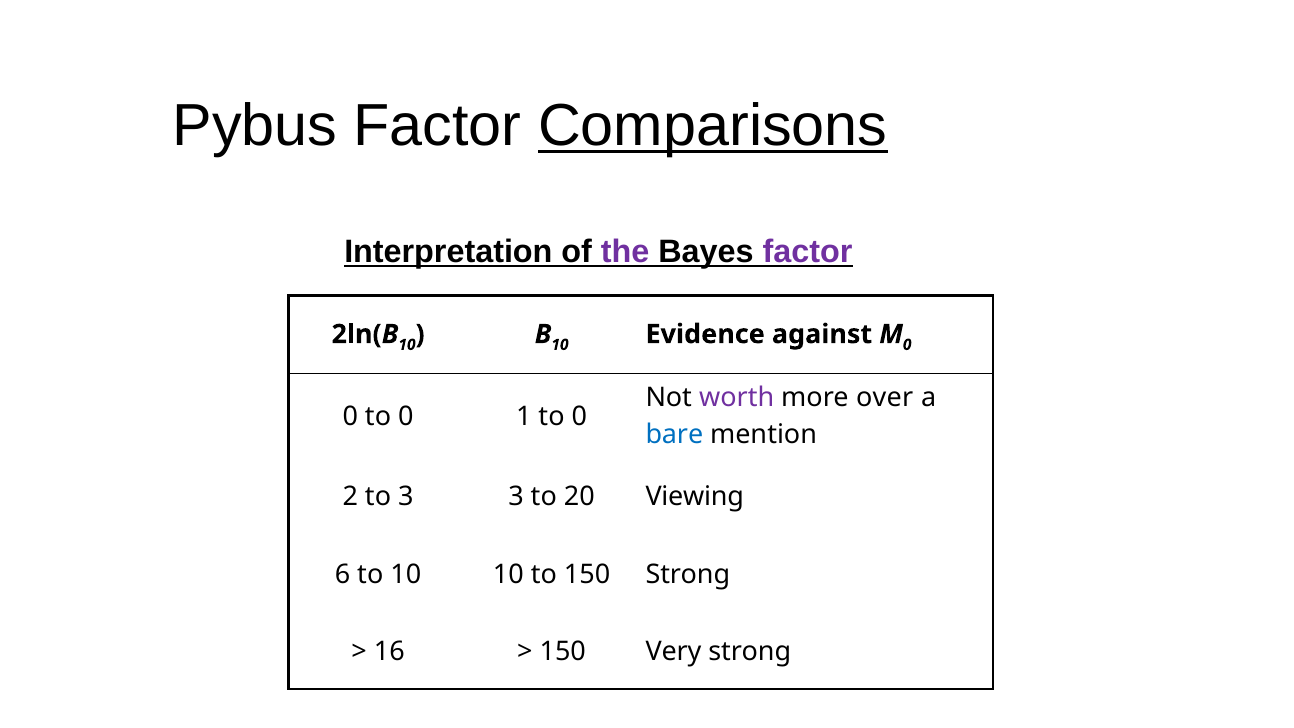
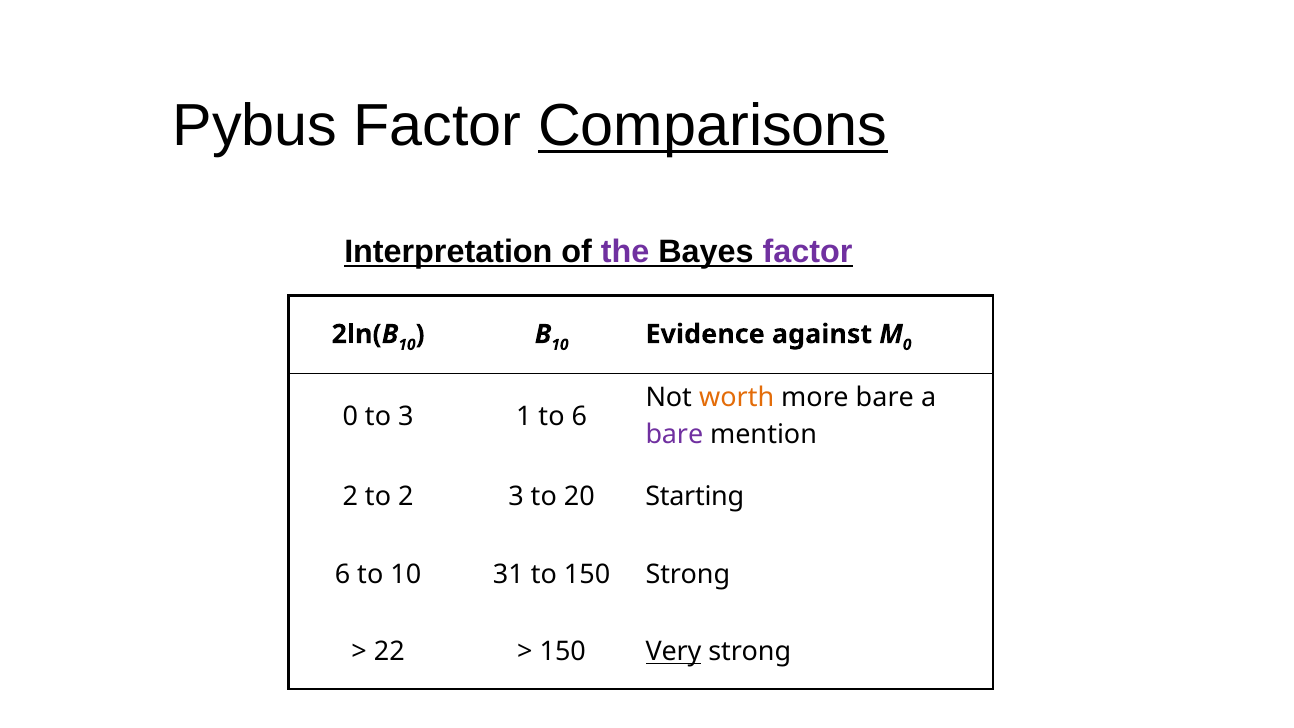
worth colour: purple -> orange
more over: over -> bare
0 to 0: 0 -> 3
1 to 0: 0 -> 6
bare at (674, 435) colour: blue -> purple
to 3: 3 -> 2
Viewing: Viewing -> Starting
10 10: 10 -> 31
16: 16 -> 22
Very underline: none -> present
